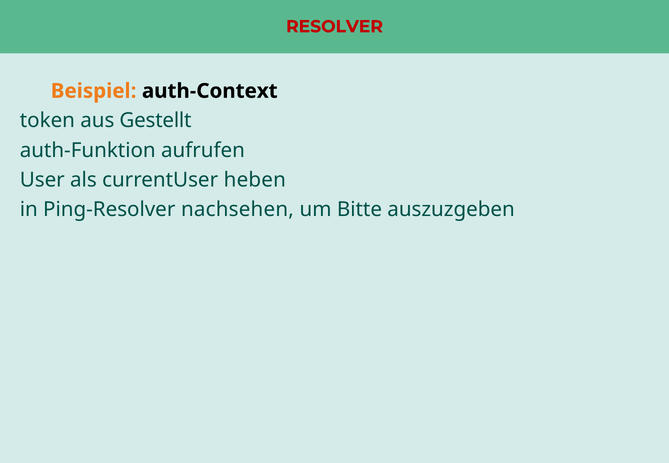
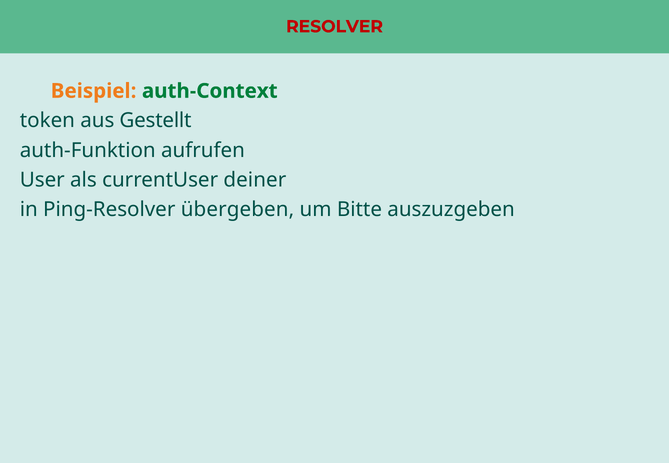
auth-Context colour: black -> green
heben: heben -> deiner
nachsehen: nachsehen -> übergeben
